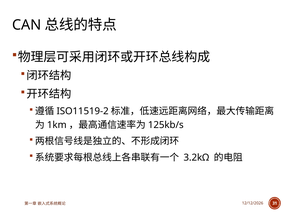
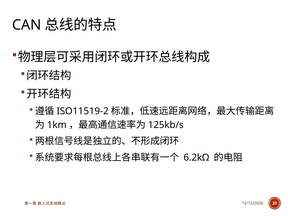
3.2kΩ: 3.2kΩ -> 6.2kΩ
